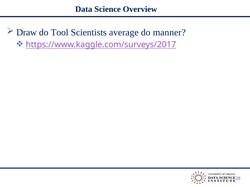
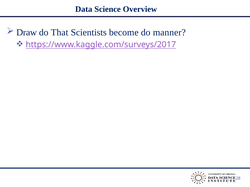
Tool: Tool -> That
average: average -> become
